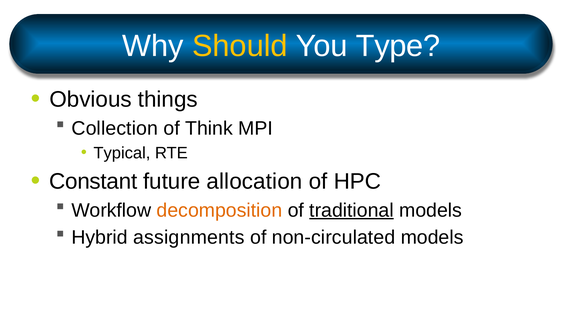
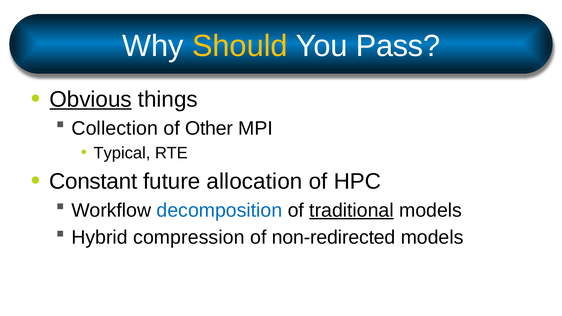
Type: Type -> Pass
Obvious underline: none -> present
Think: Think -> Other
decomposition colour: orange -> blue
assignments: assignments -> compression
non-circulated: non-circulated -> non-redirected
